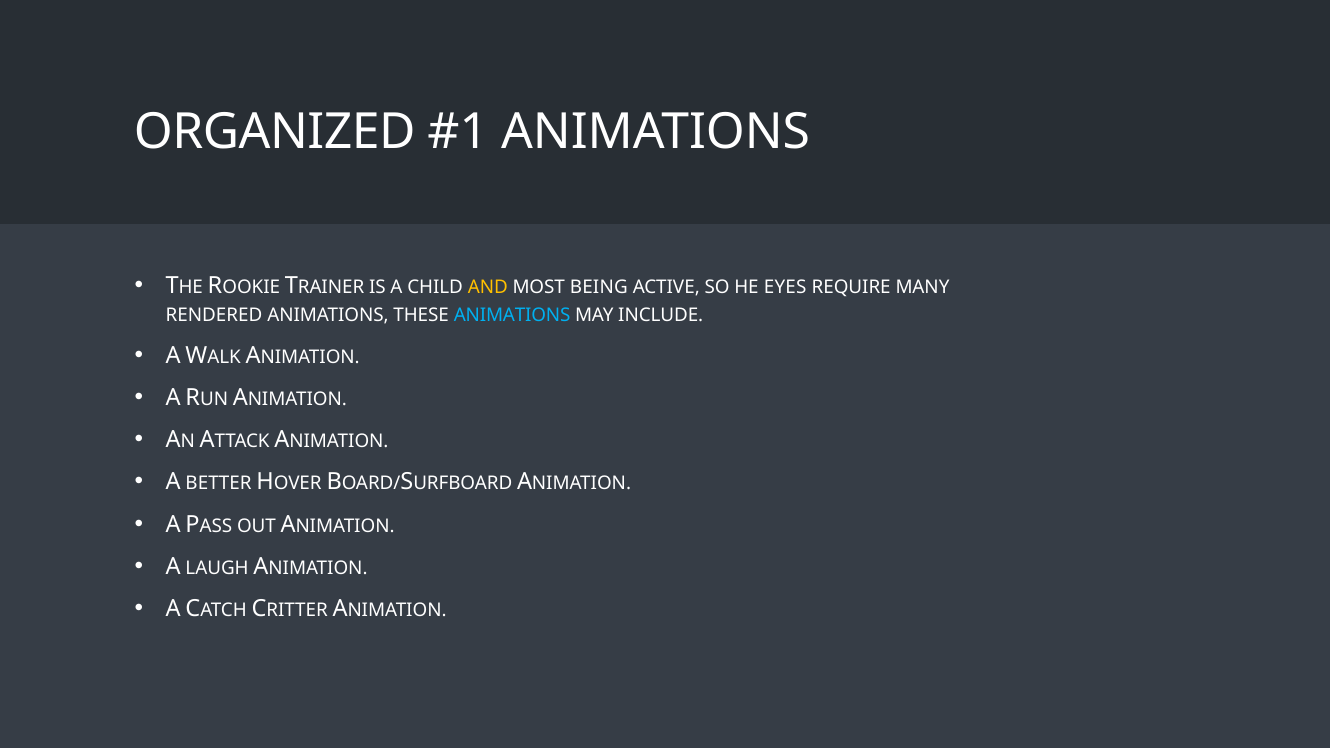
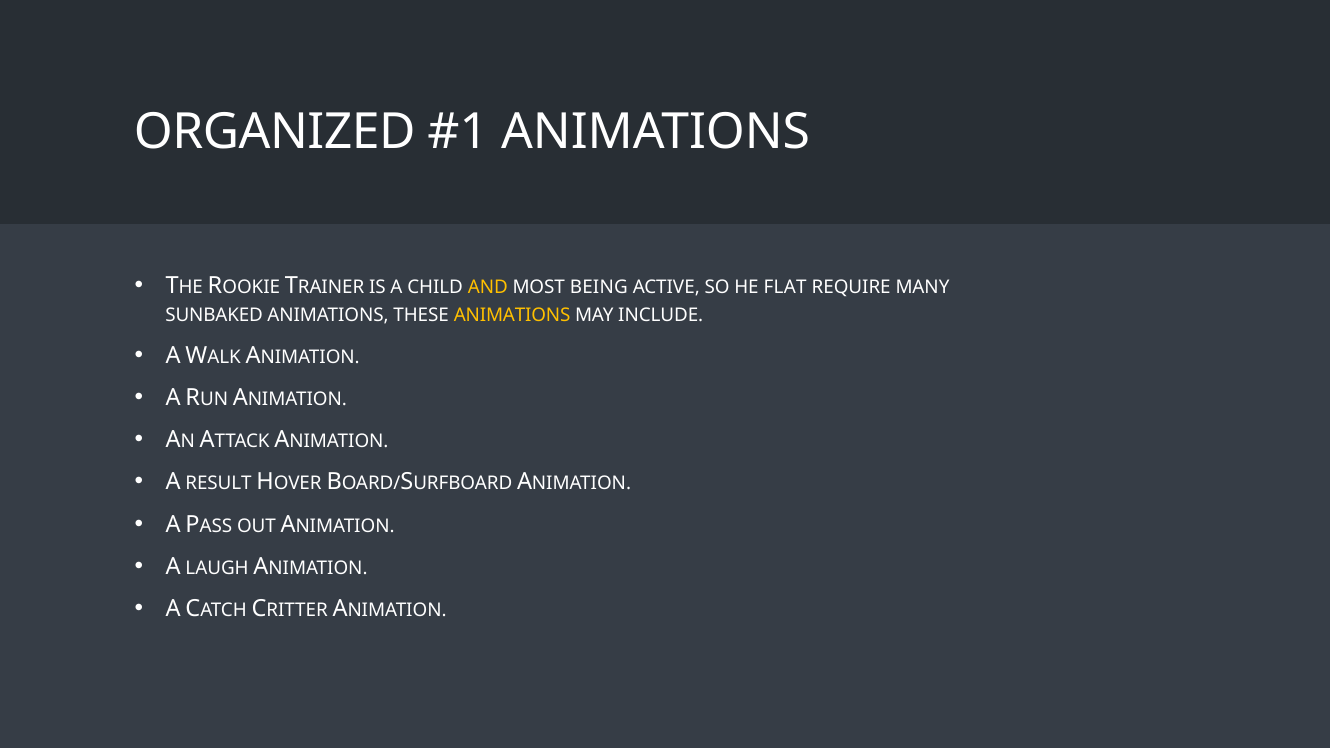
EYES: EYES -> FLAT
RENDERED: RENDERED -> SUNBAKED
ANIMATIONS at (512, 315) colour: light blue -> yellow
BETTER: BETTER -> RESULT
